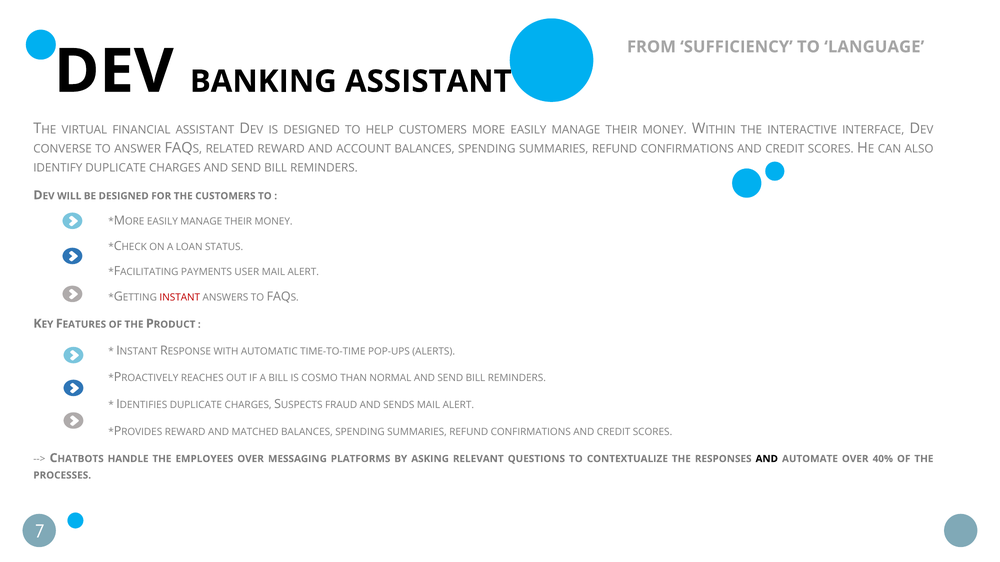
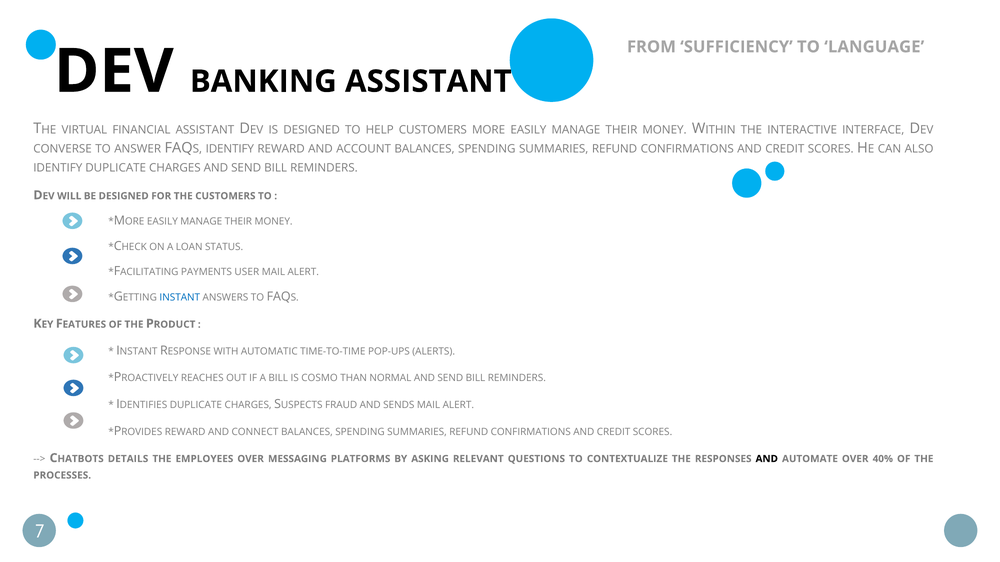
FAQS RELATED: RELATED -> IDENTIFY
INSTANT at (180, 298) colour: red -> blue
MATCHED: MATCHED -> CONNECT
HANDLE: HANDLE -> DETAILS
